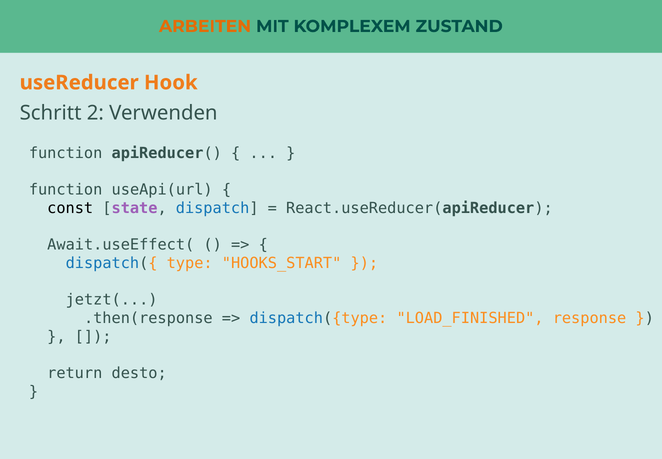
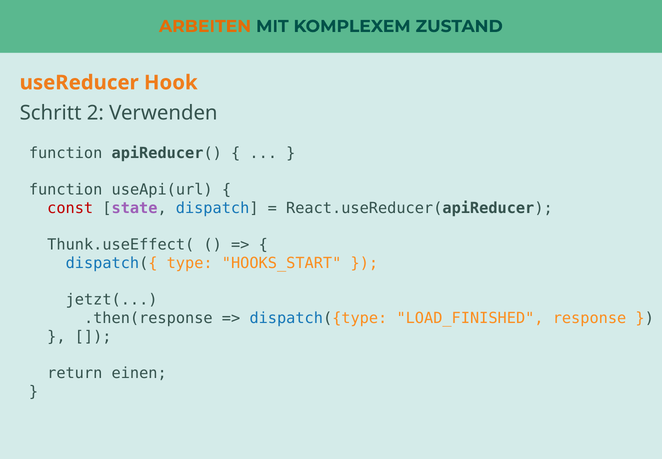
const colour: black -> red
Await.useEffect(: Await.useEffect( -> Thunk.useEffect(
desto: desto -> einen
